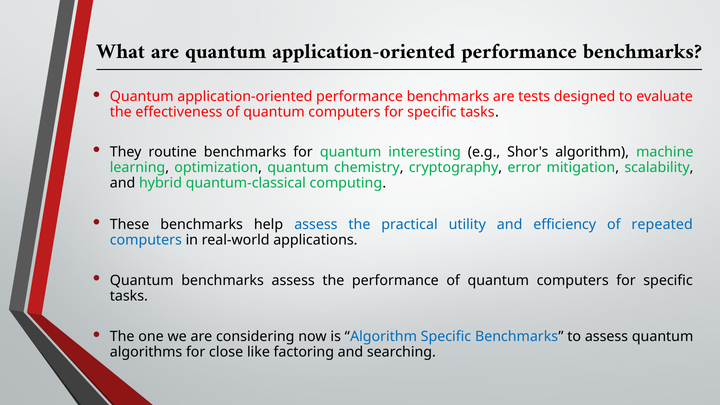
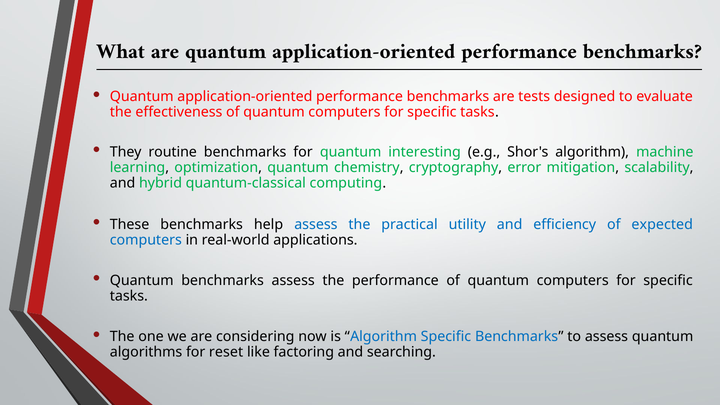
repeated: repeated -> expected
close: close -> reset
